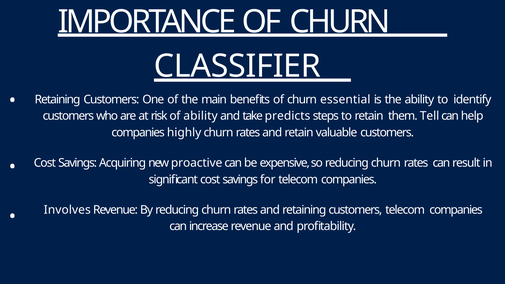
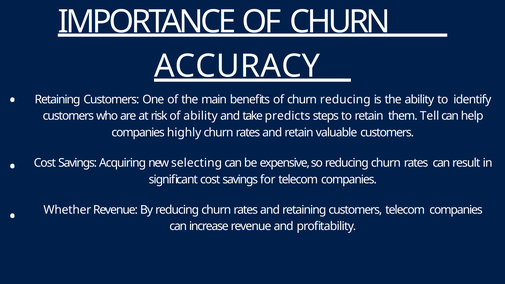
CLASSIFIER: CLASSIFIER -> ACCURACY
churn essential: essential -> reducing
proactive: proactive -> selecting
Involves: Involves -> Whether
